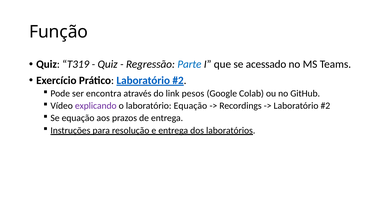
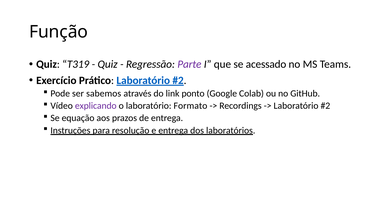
Parte colour: blue -> purple
encontra: encontra -> sabemos
pesos: pesos -> ponto
laboratório Equação: Equação -> Formato
